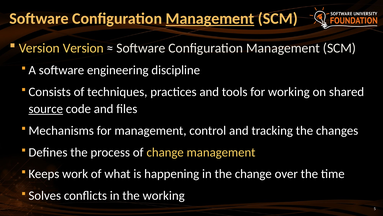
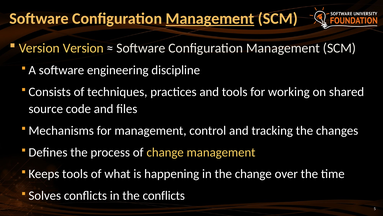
source underline: present -> none
Keeps work: work -> tools
the working: working -> conflicts
